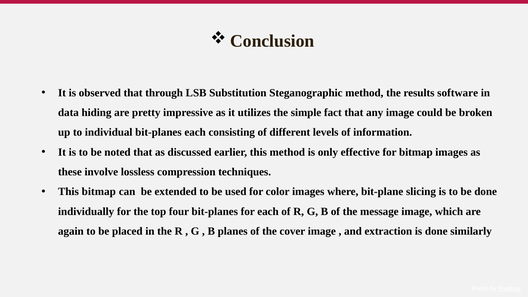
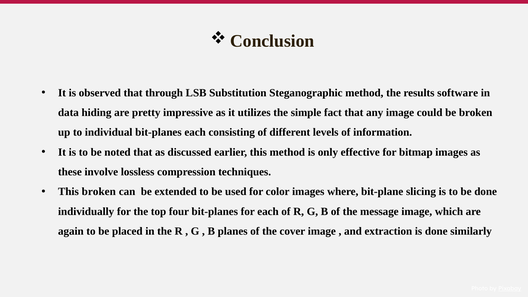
This bitmap: bitmap -> broken
